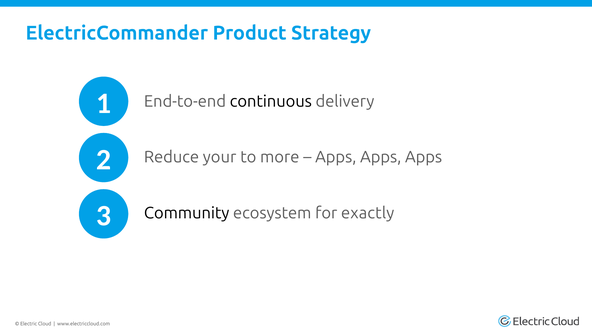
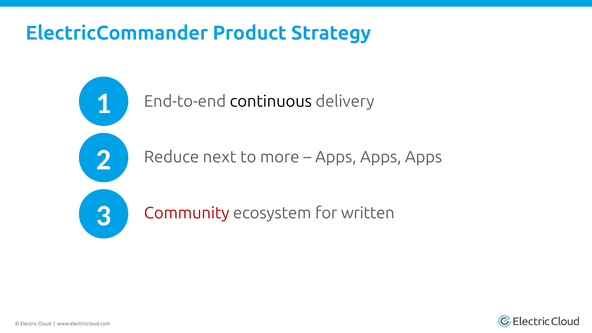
your: your -> next
Community colour: black -> red
exactly: exactly -> written
